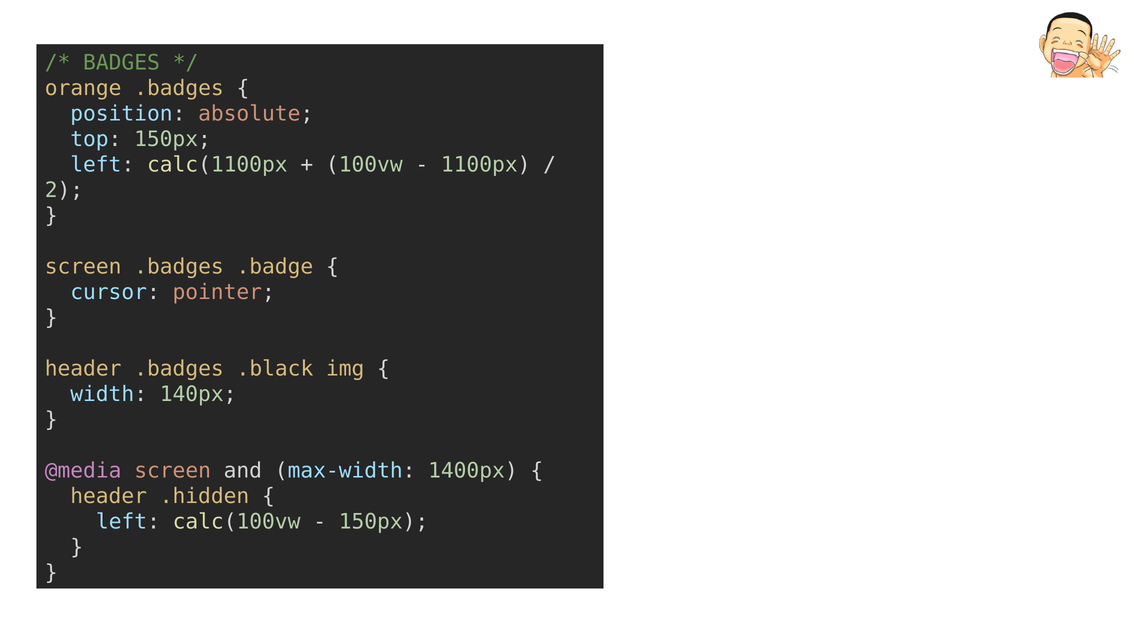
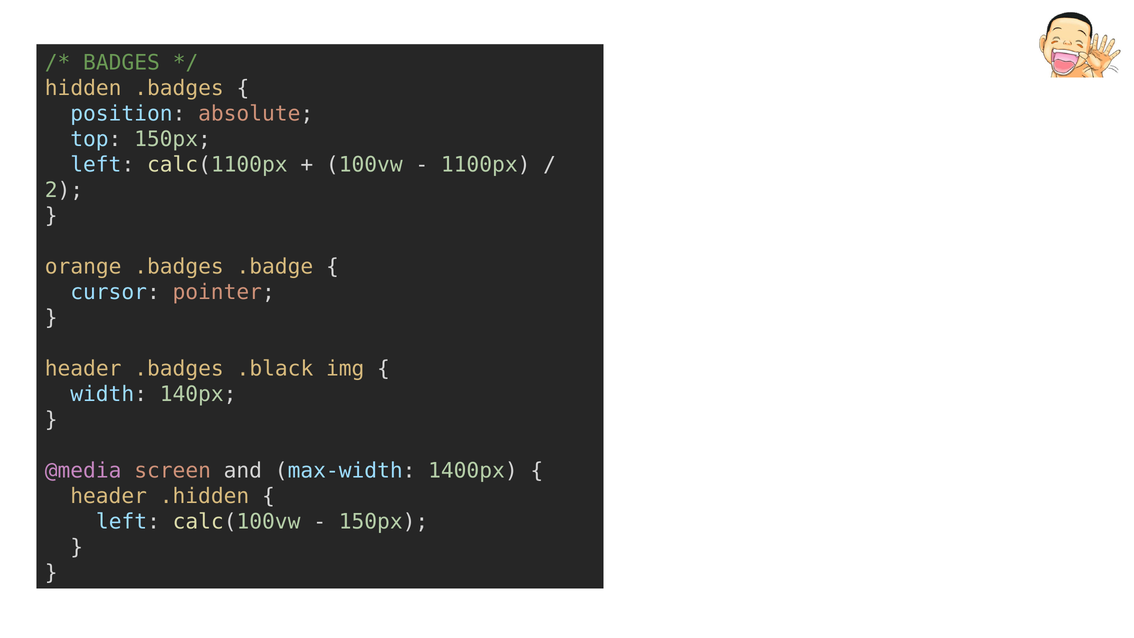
orange: orange -> hidden
screen at (83, 267): screen -> orange
